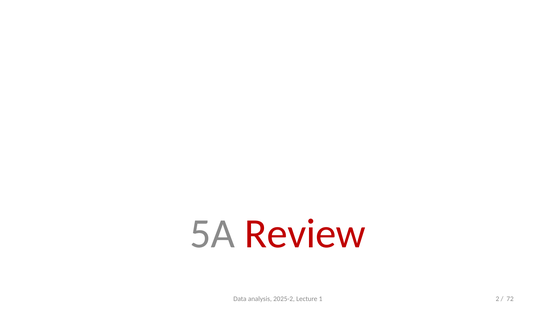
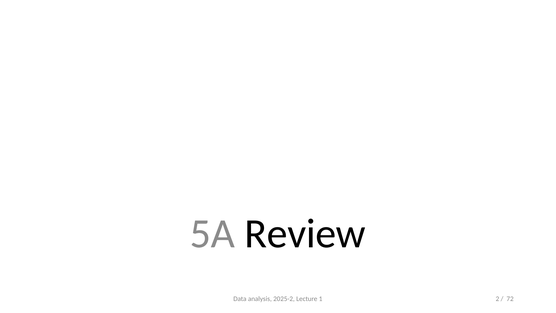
Review colour: red -> black
